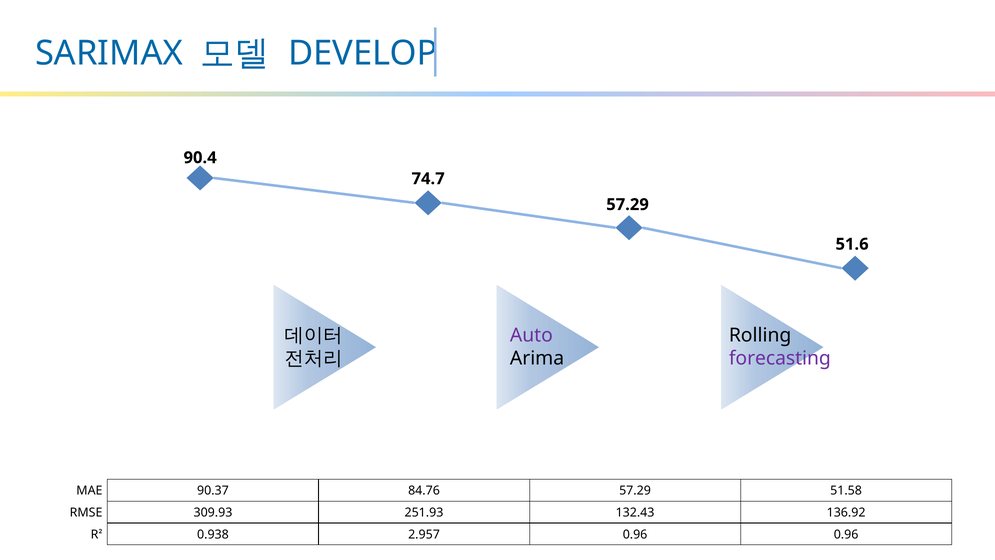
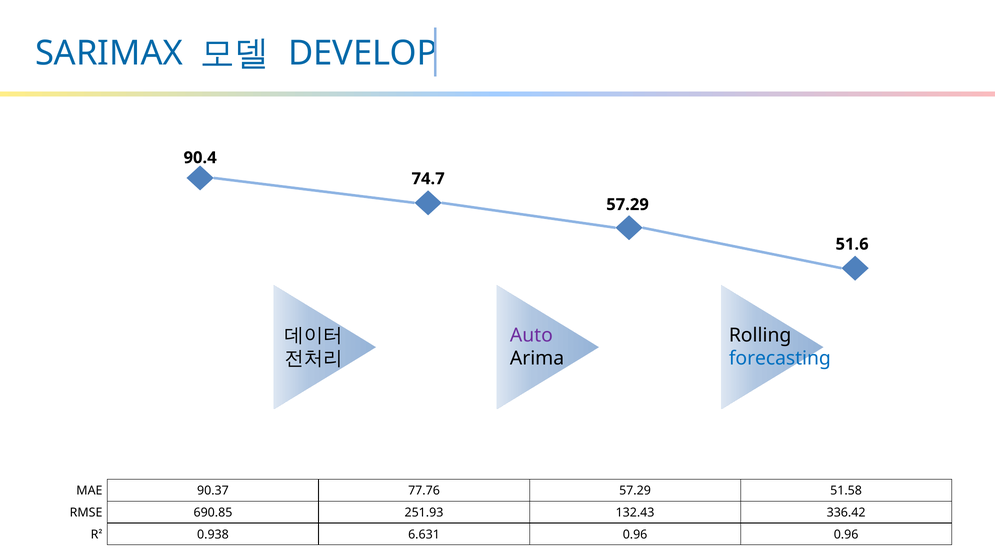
forecasting colour: purple -> blue
84.76: 84.76 -> 77.76
309.93: 309.93 -> 690.85
136.92: 136.92 -> 336.42
2.957: 2.957 -> 6.631
